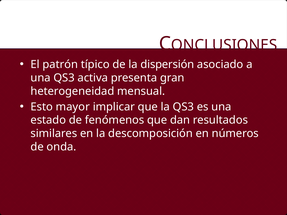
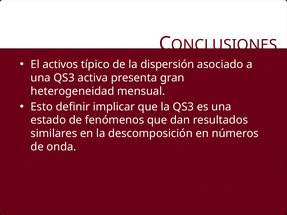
patrón: patrón -> activos
mayor: mayor -> definir
